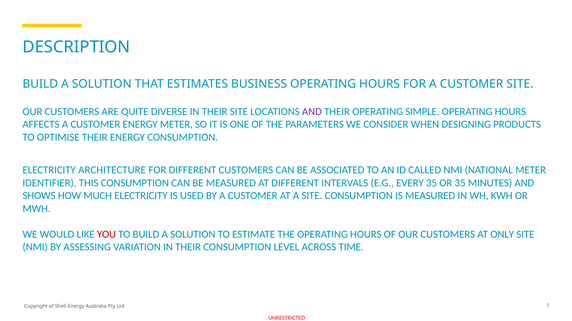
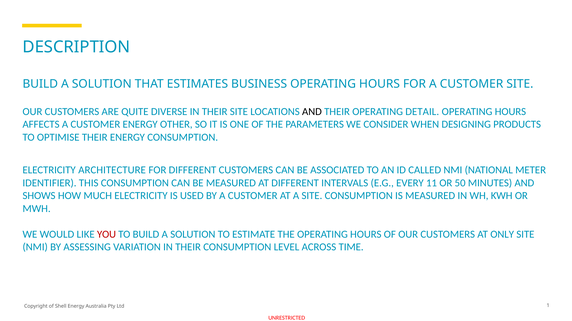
AND at (312, 112) colour: purple -> black
SIMPLE: SIMPLE -> DETAIL
ENERGY METER: METER -> OTHER
EVERY 35: 35 -> 11
OR 35: 35 -> 50
